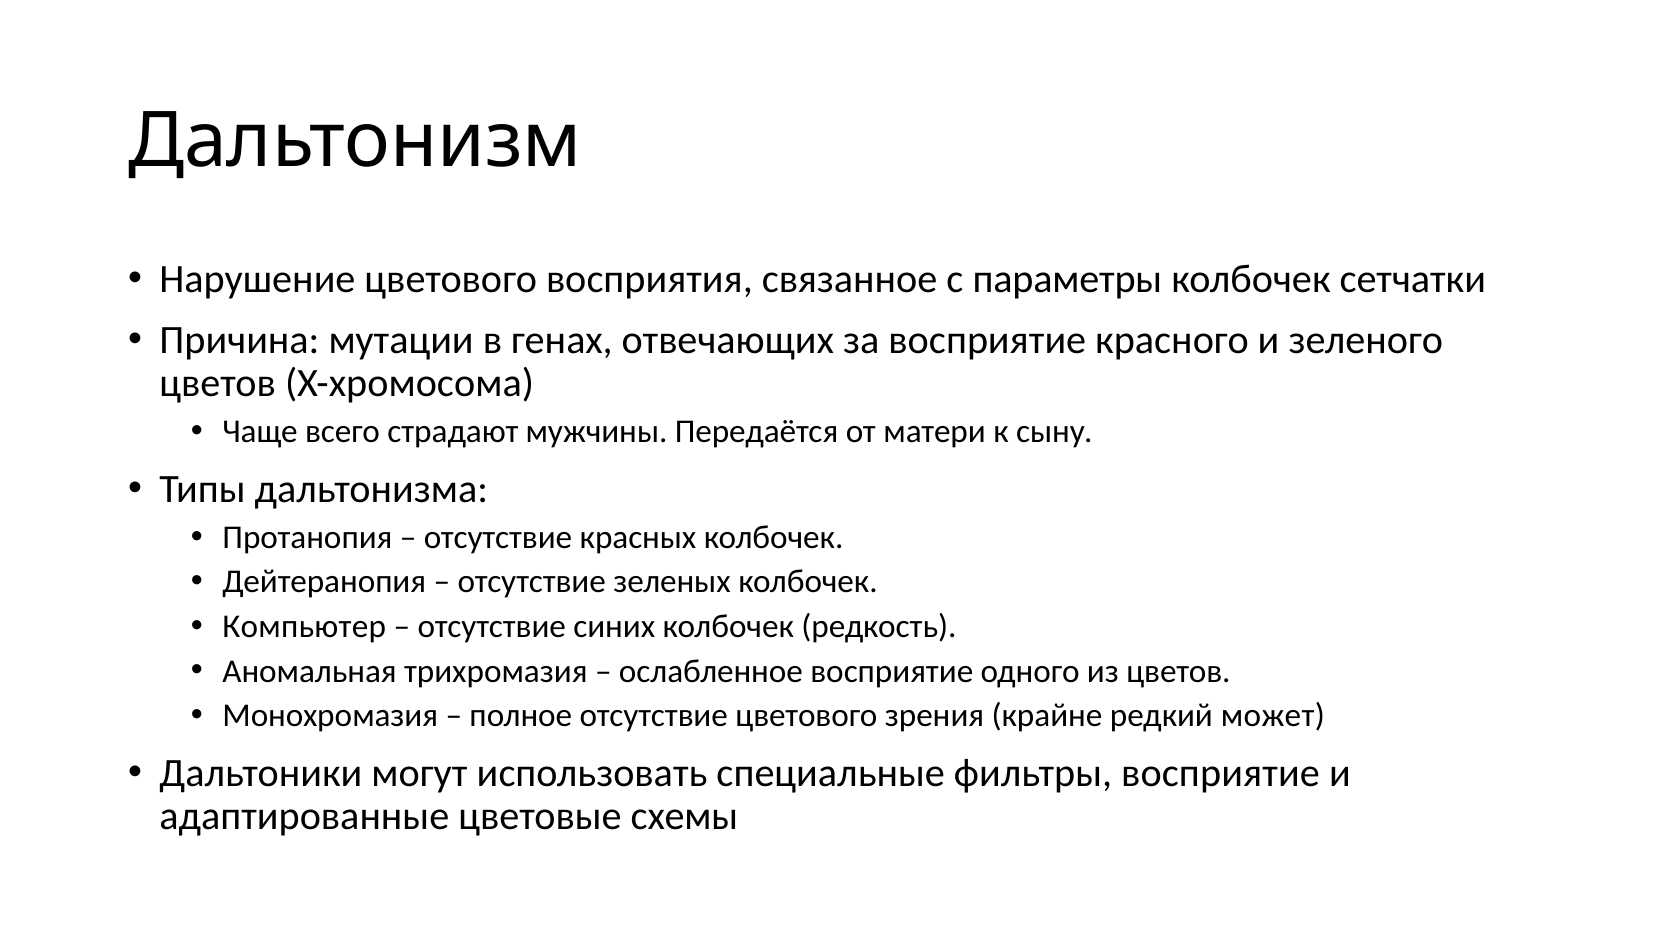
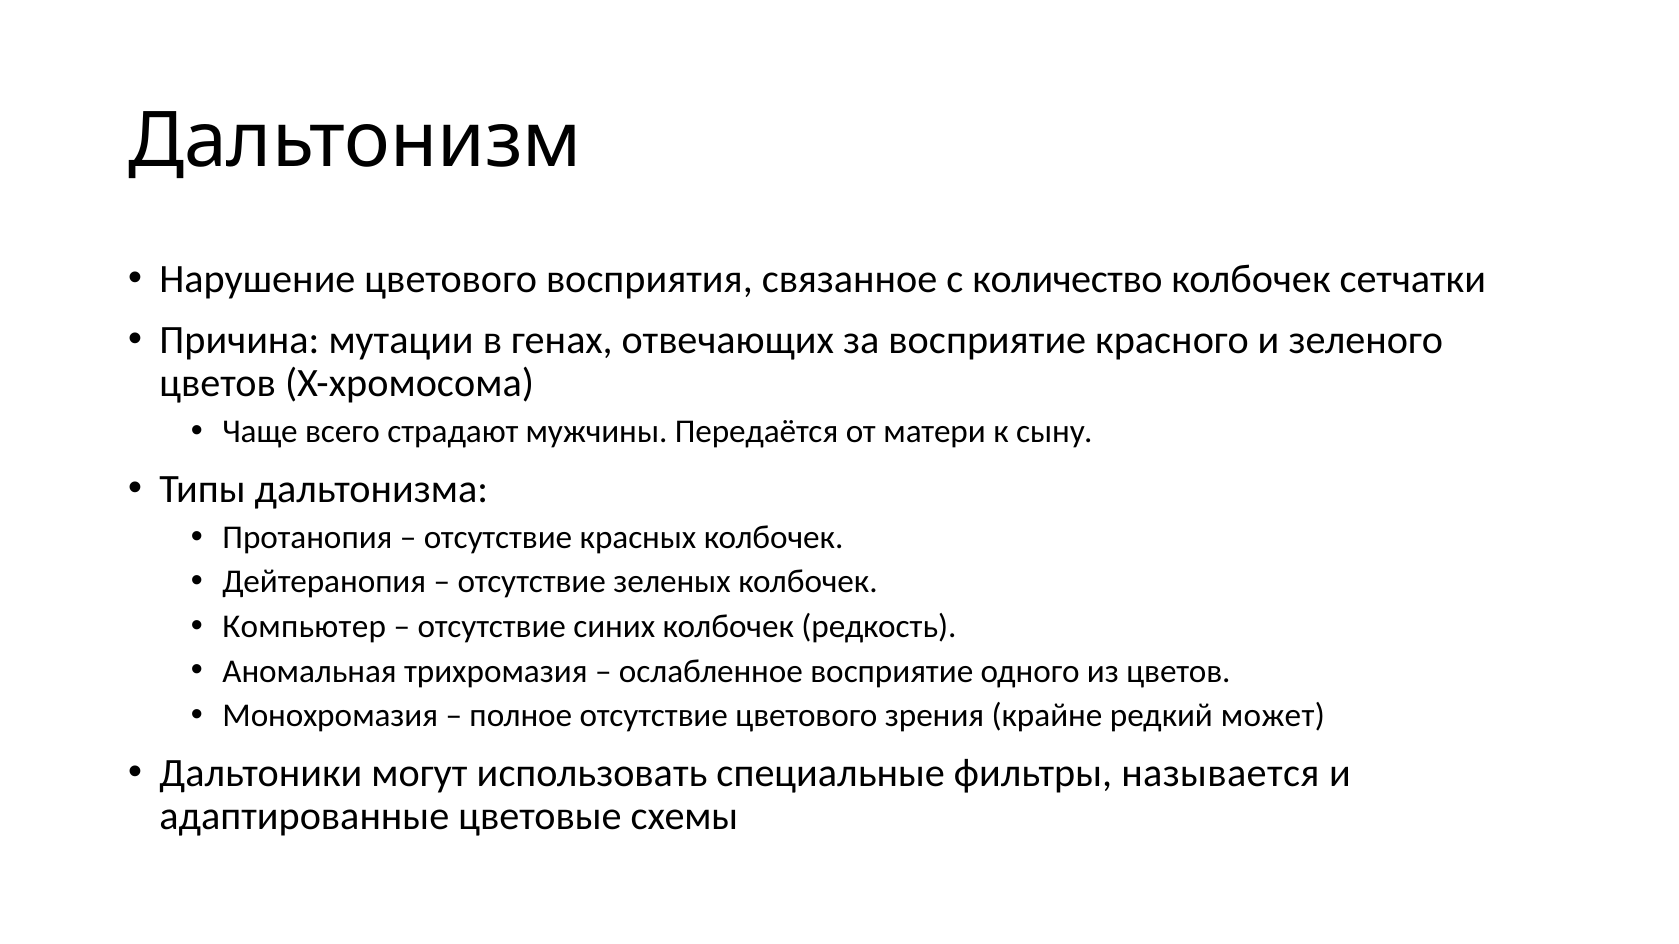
параметры: параметры -> количество
фильтры восприятие: восприятие -> называется
